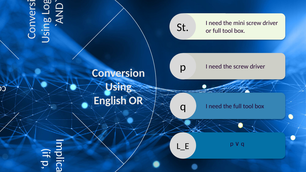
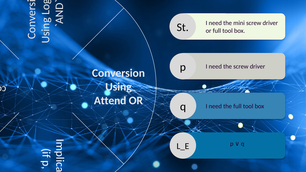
English: English -> Attend
